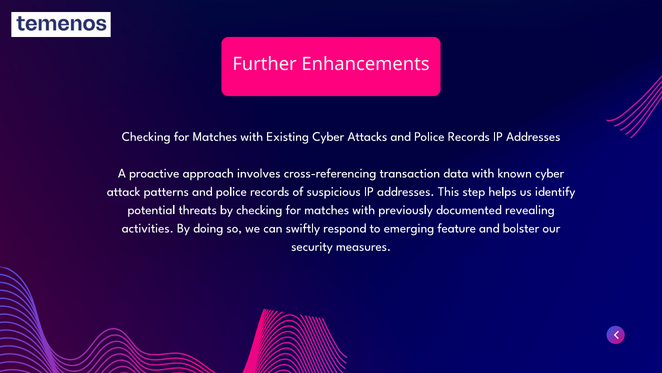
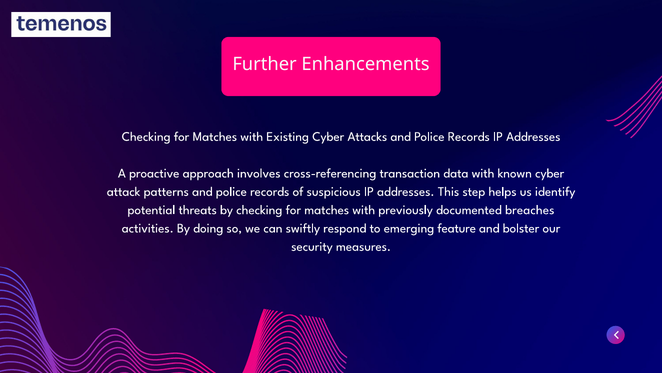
revealing: revealing -> breaches
